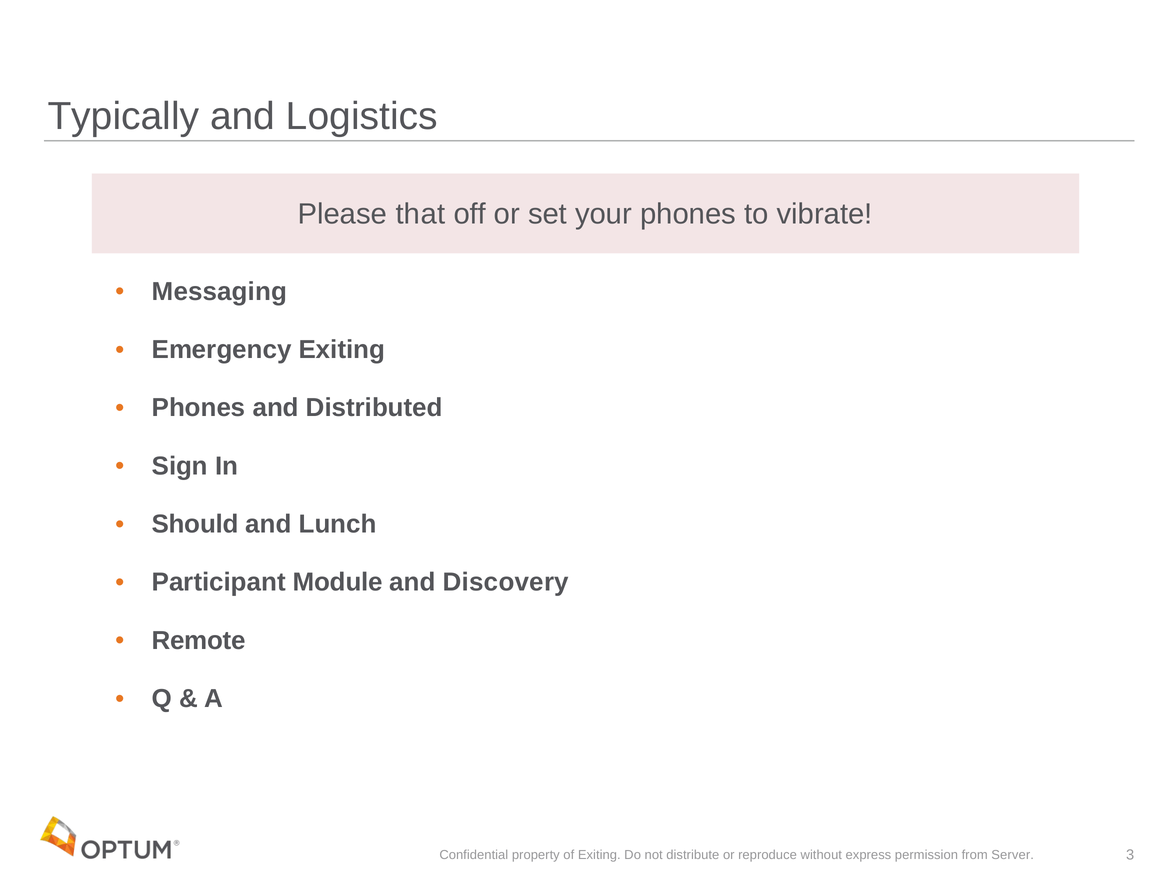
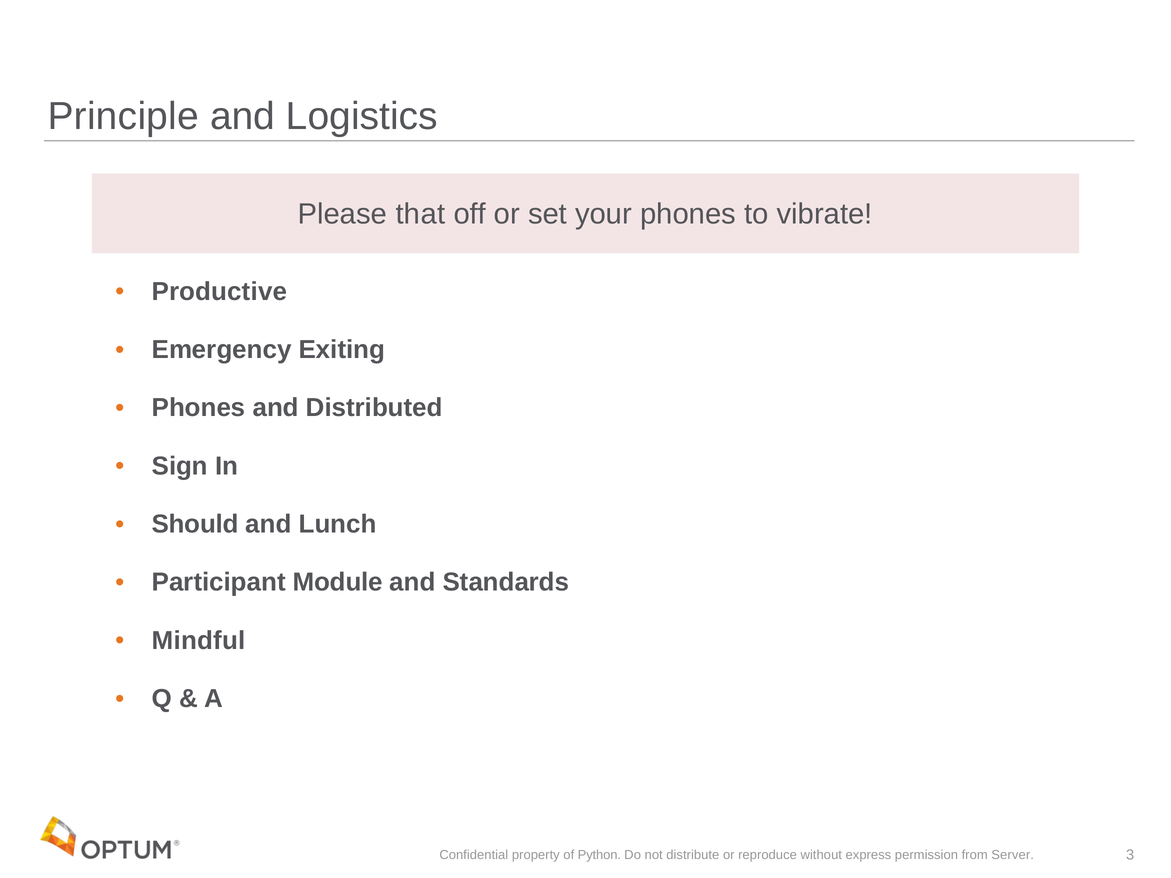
Typically: Typically -> Principle
Messaging: Messaging -> Productive
Discovery: Discovery -> Standards
Remote: Remote -> Mindful
of Exiting: Exiting -> Python
